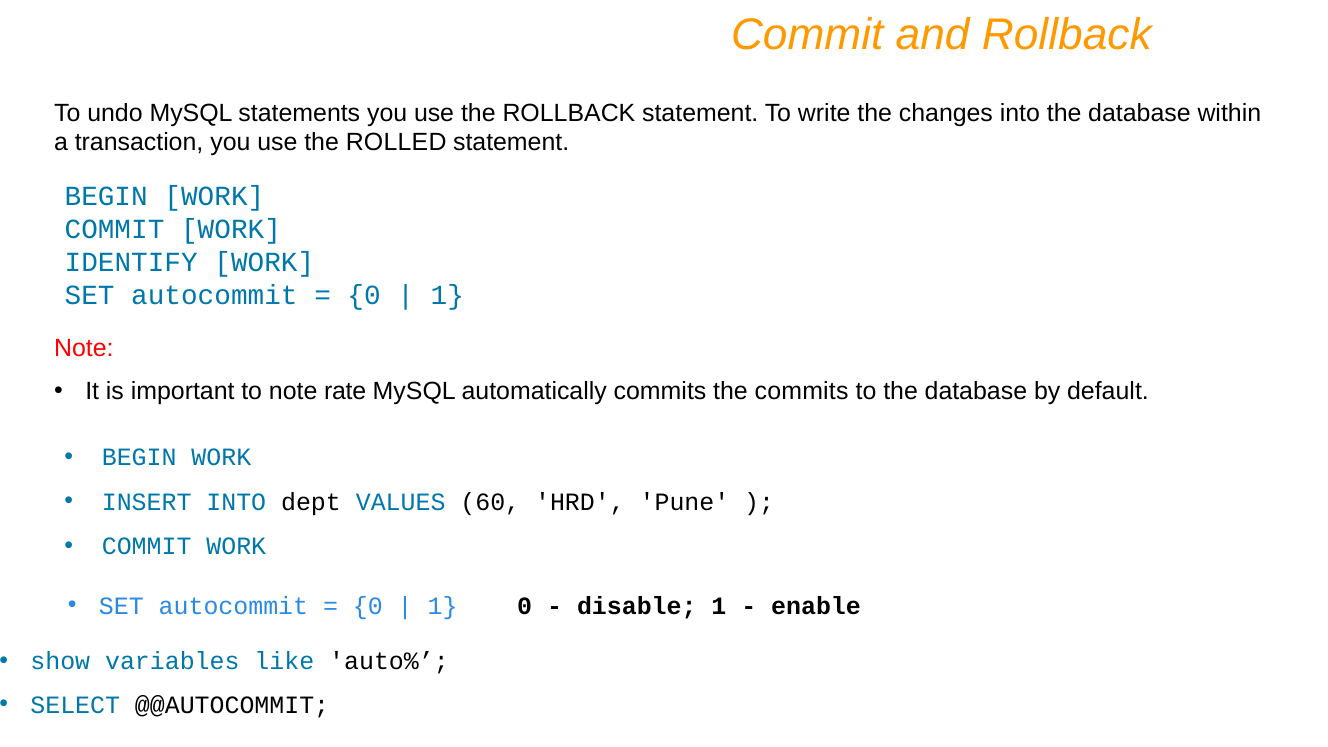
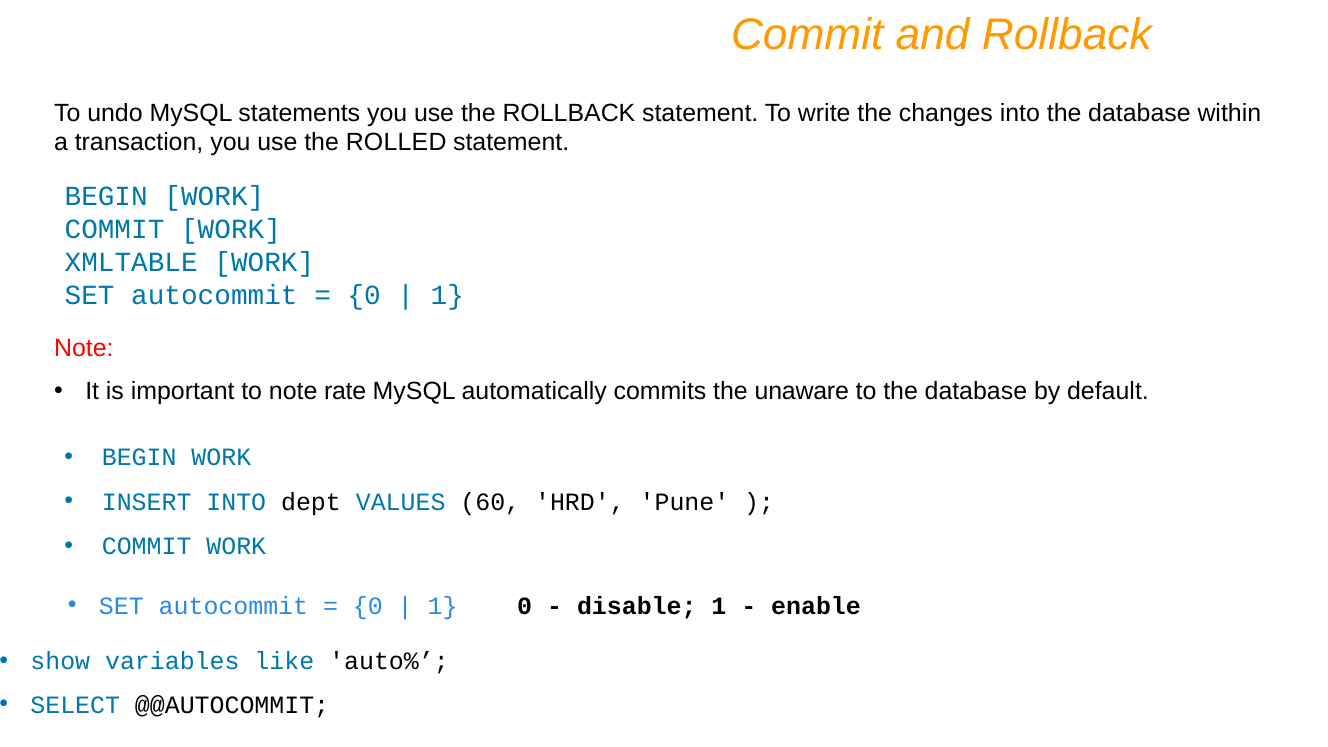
IDENTIFY: IDENTIFY -> XMLTABLE
the commits: commits -> unaware
